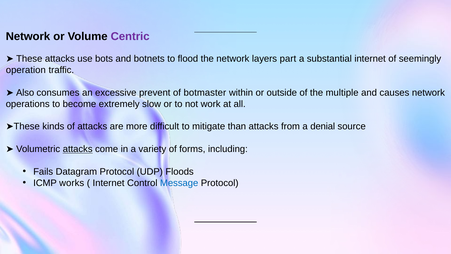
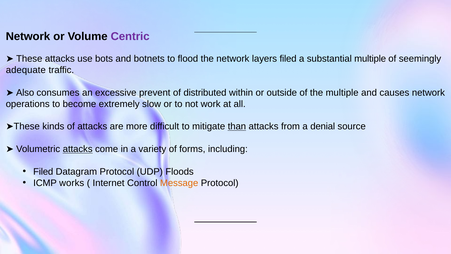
layers part: part -> filed
substantial internet: internet -> multiple
operation: operation -> adequate
botmaster: botmaster -> distributed
than underline: none -> present
Fails at (43, 171): Fails -> Filed
Message colour: blue -> orange
